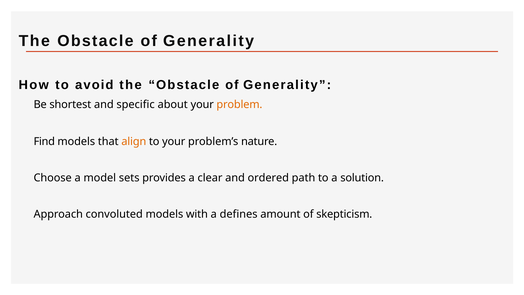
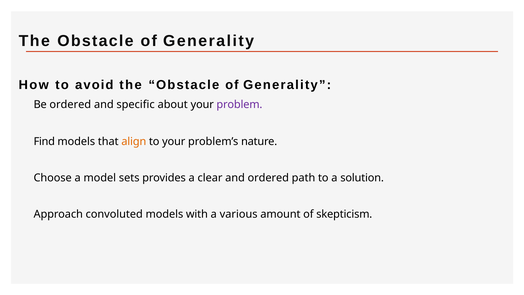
Be shortest: shortest -> ordered
problem colour: orange -> purple
defines: defines -> various
